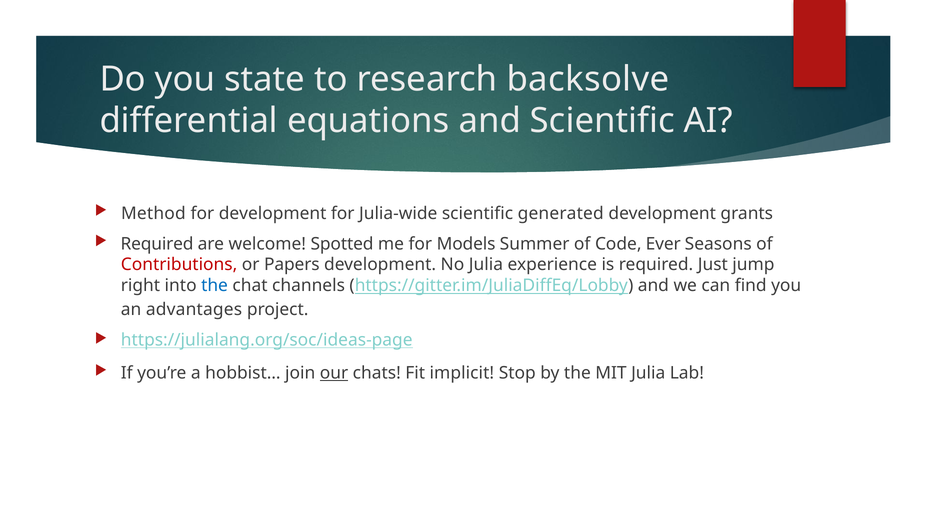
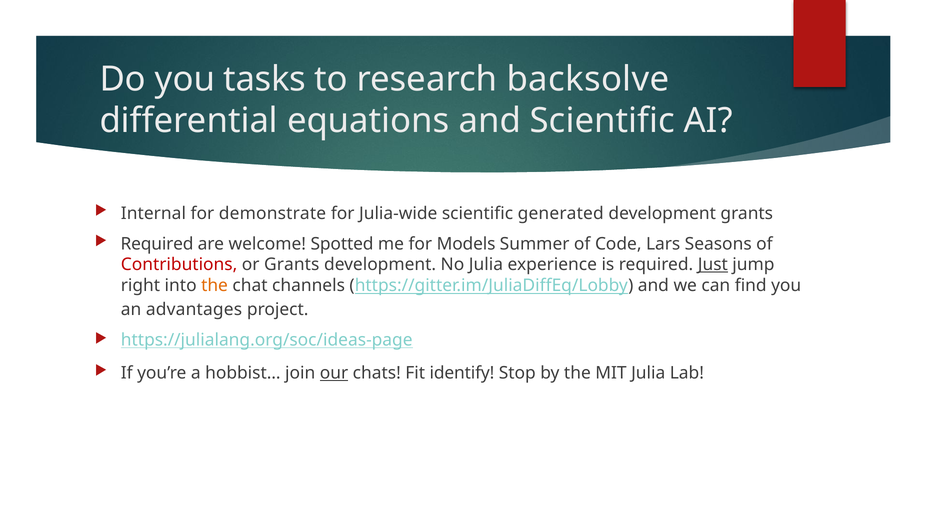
state: state -> tasks
Method: Method -> Internal
for development: development -> demonstrate
Ever: Ever -> Lars
or Papers: Papers -> Grants
Just underline: none -> present
the at (215, 285) colour: blue -> orange
implicit: implicit -> identify
